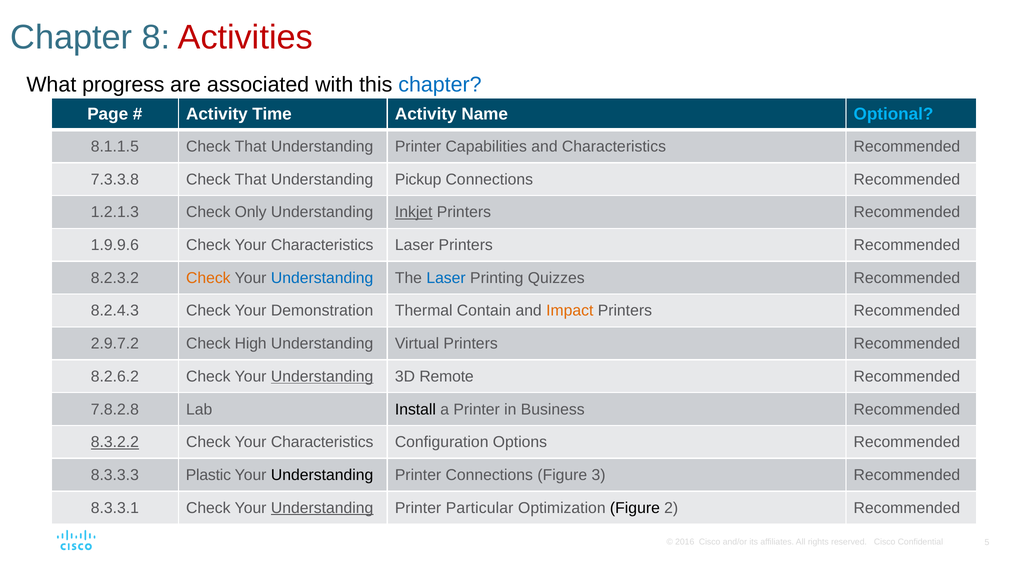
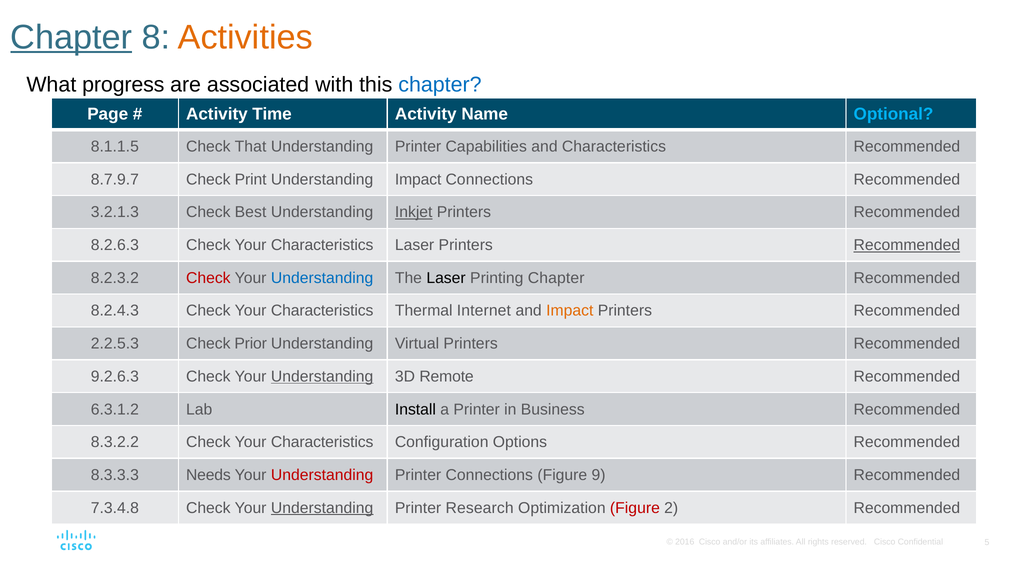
Chapter at (71, 37) underline: none -> present
Activities colour: red -> orange
7.3.3.8: 7.3.3.8 -> 8.7.9.7
That at (251, 179): That -> Print
Understanding Pickup: Pickup -> Impact
1.2.1.3: 1.2.1.3 -> 3.2.1.3
Only: Only -> Best
1.9.9.6: 1.9.9.6 -> 8.2.6.3
Recommended at (907, 245) underline: none -> present
Check at (208, 278) colour: orange -> red
Laser at (446, 278) colour: blue -> black
Printing Quizzes: Quizzes -> Chapter
8.2.4.3 Check Your Demonstration: Demonstration -> Characteristics
Contain: Contain -> Internet
2.9.7.2: 2.9.7.2 -> 2.2.5.3
High: High -> Prior
8.2.6.2: 8.2.6.2 -> 9.2.6.3
7.8.2.8: 7.8.2.8 -> 6.3.1.2
8.3.2.2 underline: present -> none
Plastic: Plastic -> Needs
Understanding at (322, 475) colour: black -> red
3: 3 -> 9
8.3.3.1: 8.3.3.1 -> 7.3.4.8
Particular: Particular -> Research
Figure at (635, 508) colour: black -> red
